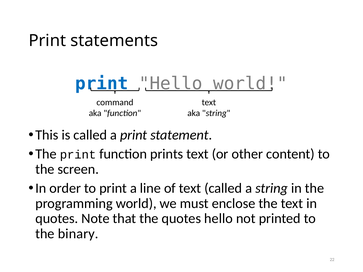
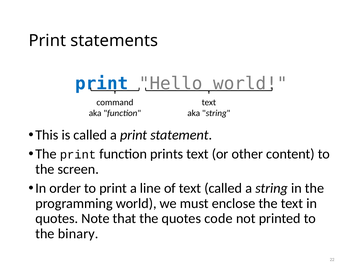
quotes hello: hello -> code
